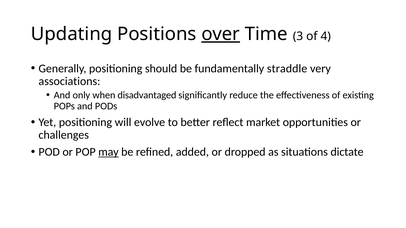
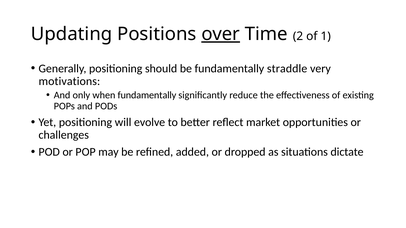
3: 3 -> 2
4: 4 -> 1
associations: associations -> motivations
when disadvantaged: disadvantaged -> fundamentally
may underline: present -> none
